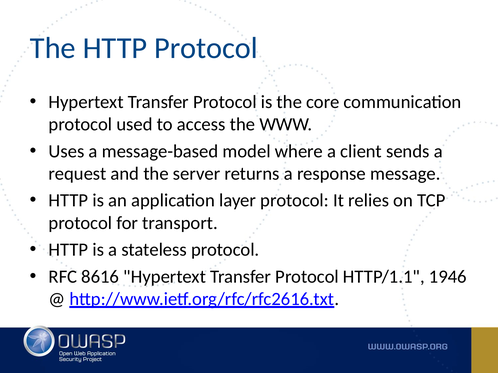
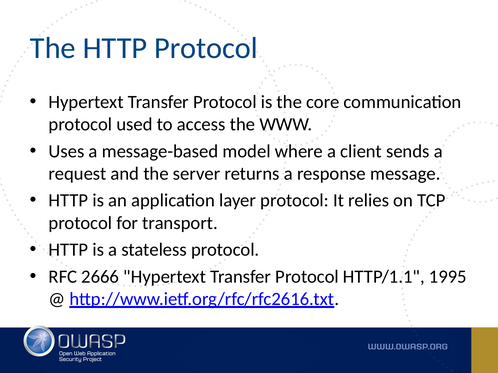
8616: 8616 -> 2666
1946: 1946 -> 1995
